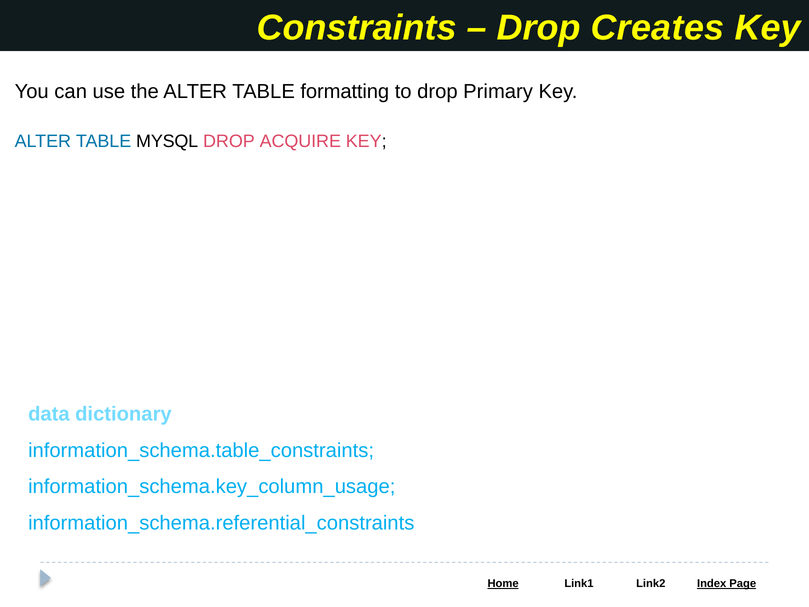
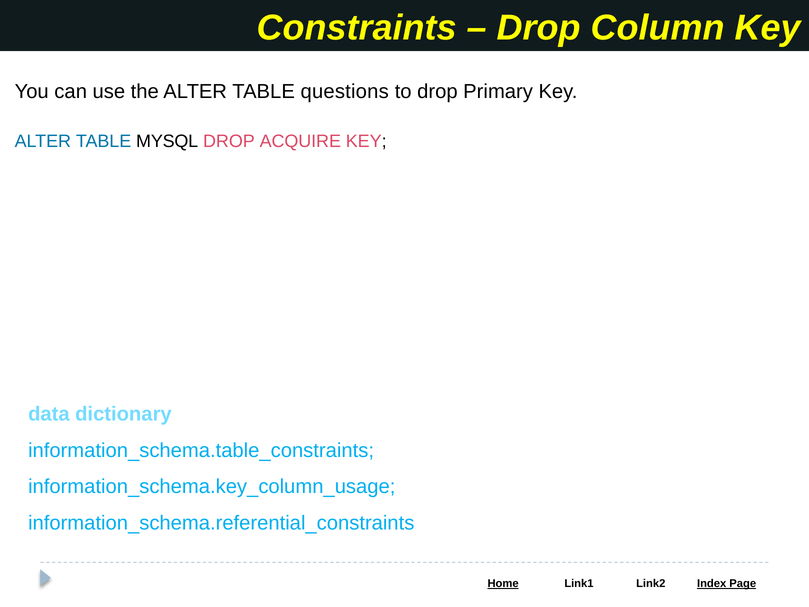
Creates: Creates -> Column
formatting: formatting -> questions
